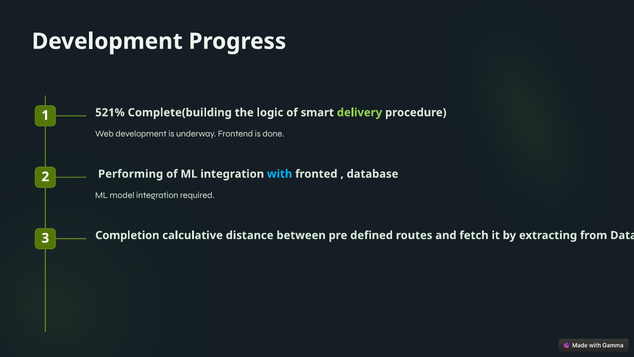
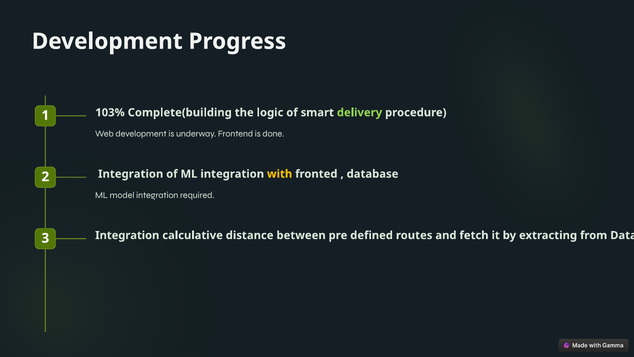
521%: 521% -> 103%
2 Performing: Performing -> Integration
with colour: light blue -> yellow
3 Completion: Completion -> Integration
